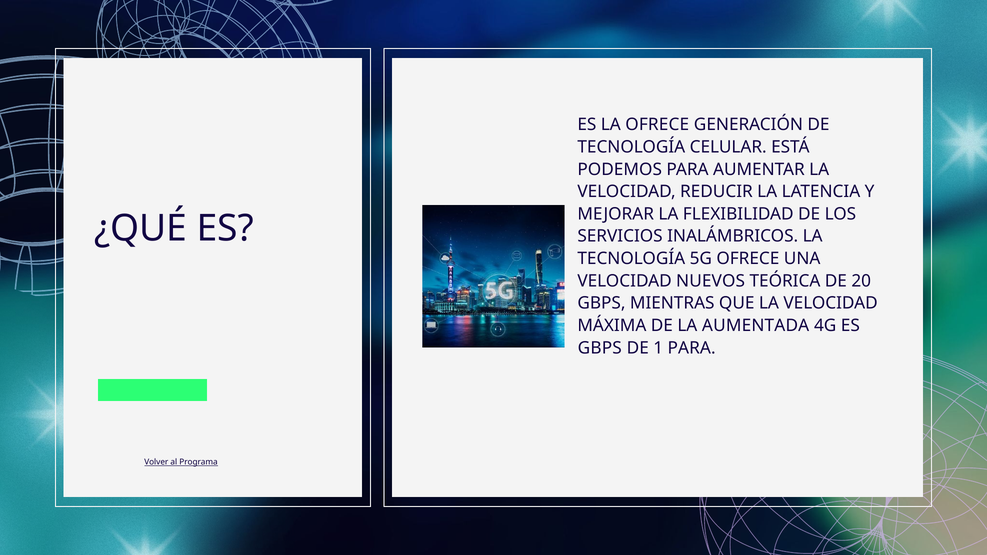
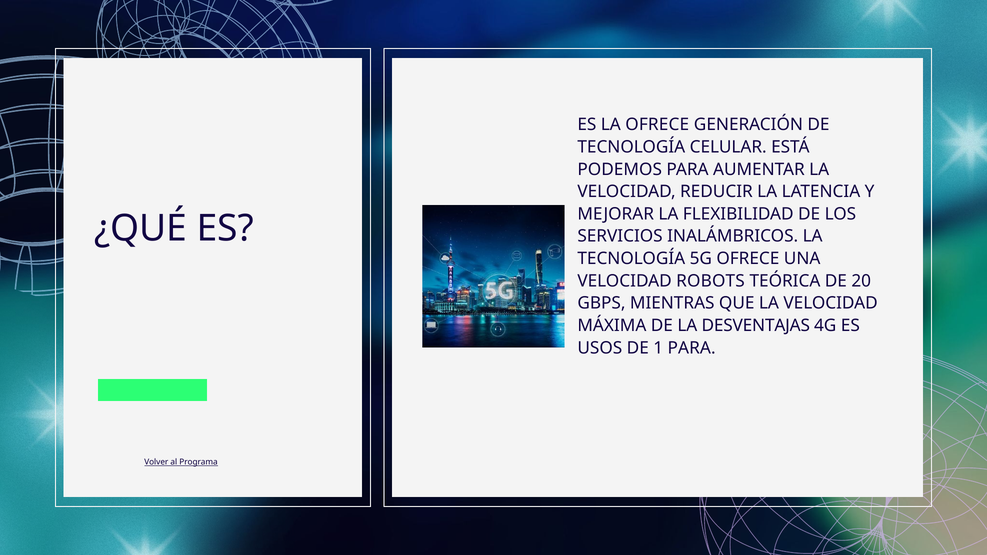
NUEVOS: NUEVOS -> ROBOTS
AUMENTADA: AUMENTADA -> DESVENTAJAS
GBPS at (600, 348): GBPS -> USOS
